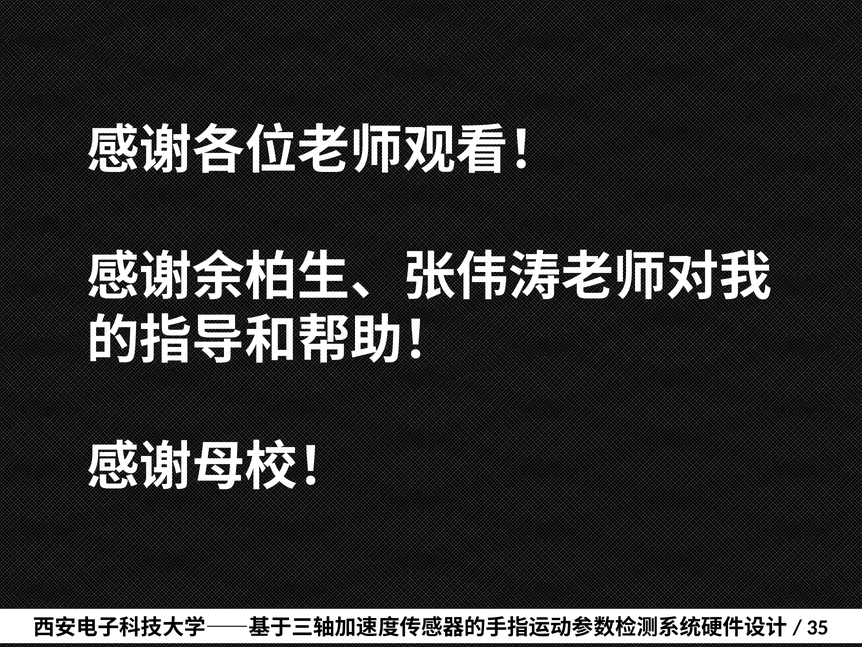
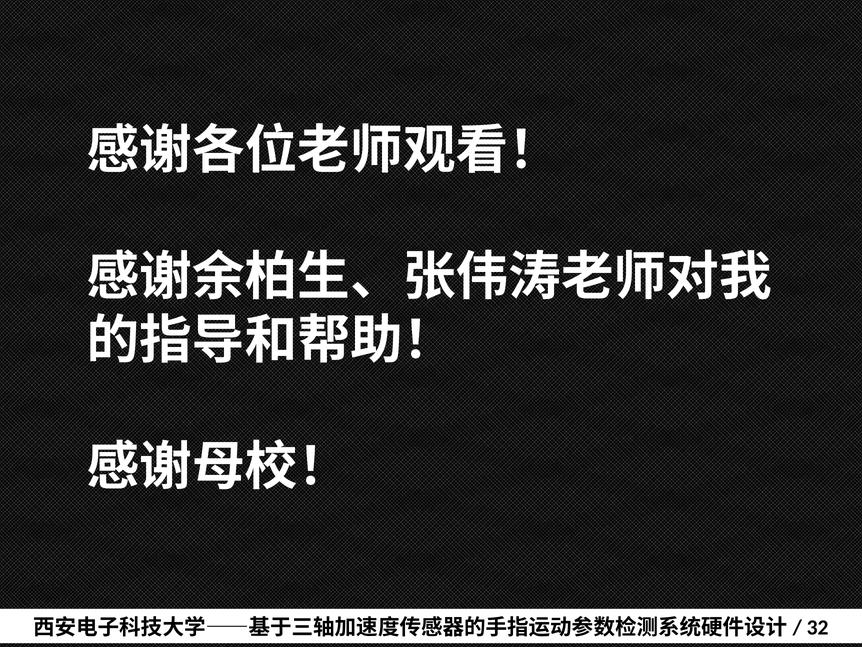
35: 35 -> 32
